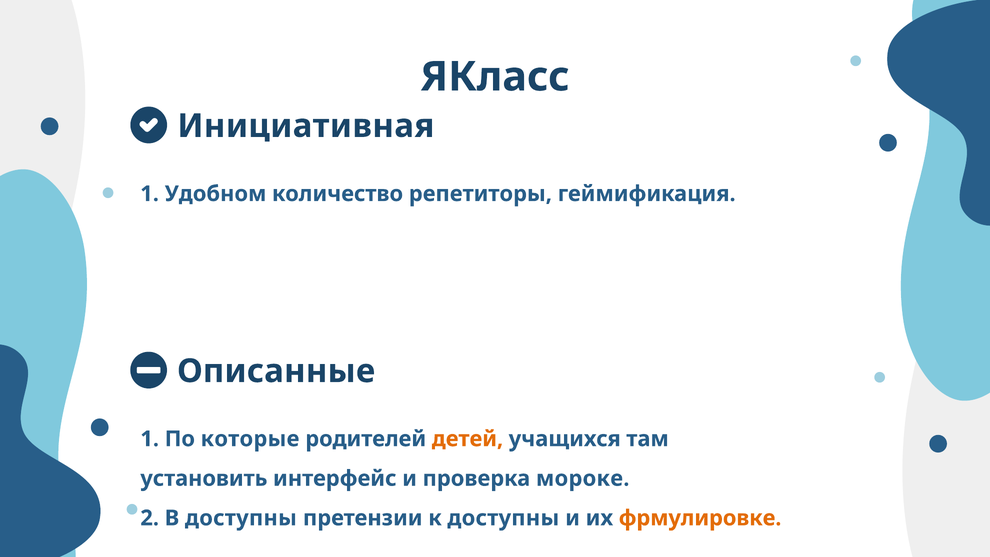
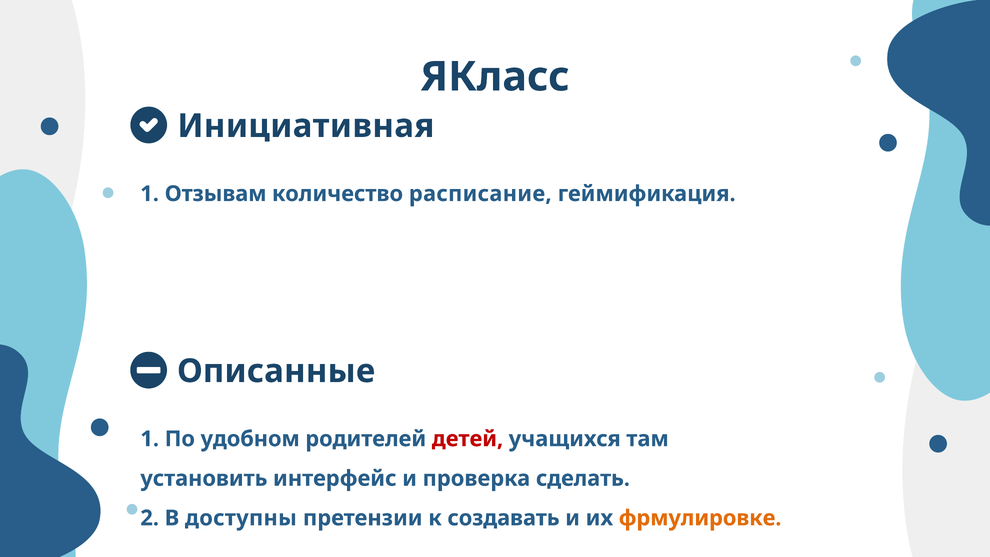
Удобном: Удобном -> Отзывам
репетиторы: репетиторы -> расписание
которые: которые -> удобном
детей colour: orange -> red
мороке: мороке -> сделать
к доступны: доступны -> создавать
